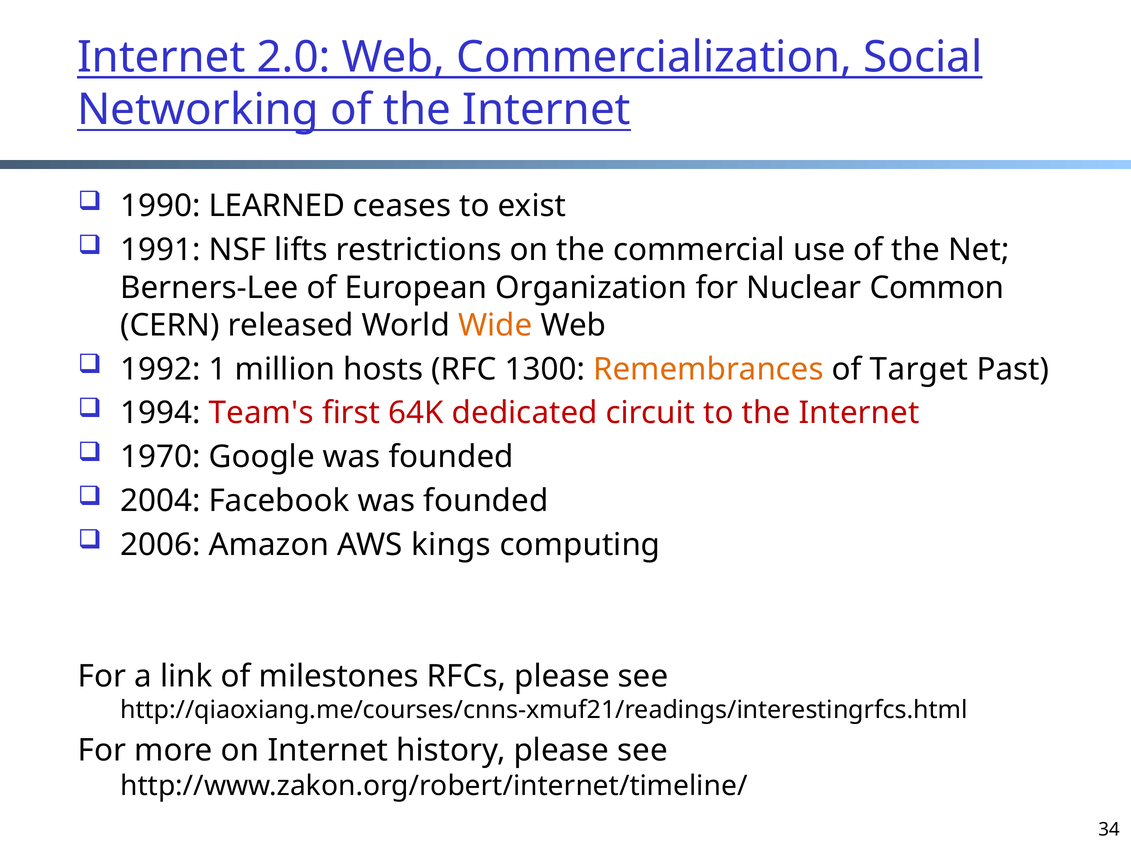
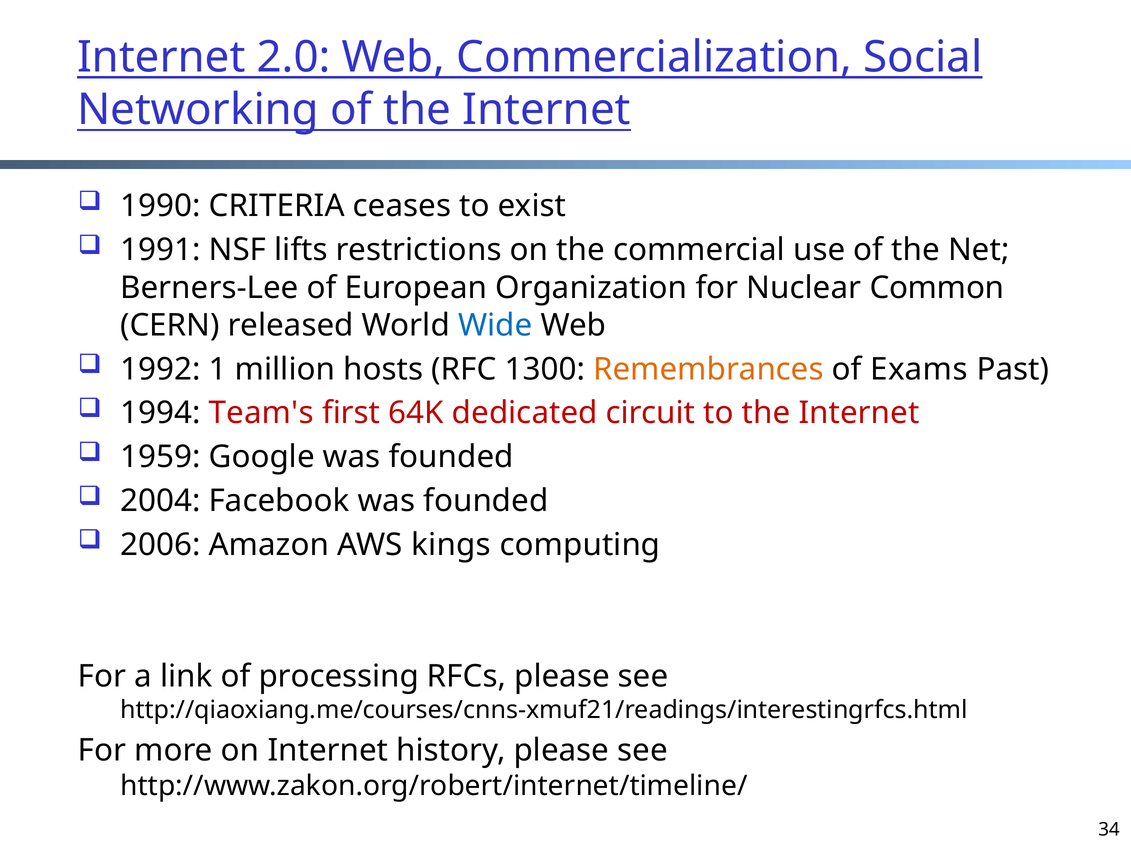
LEARNED: LEARNED -> CRITERIA
Wide colour: orange -> blue
Target: Target -> Exams
1970: 1970 -> 1959
milestones: milestones -> processing
